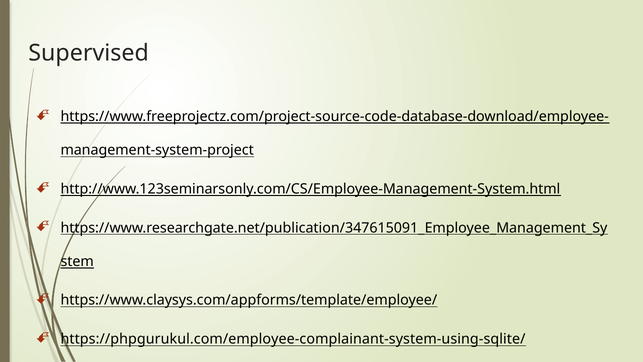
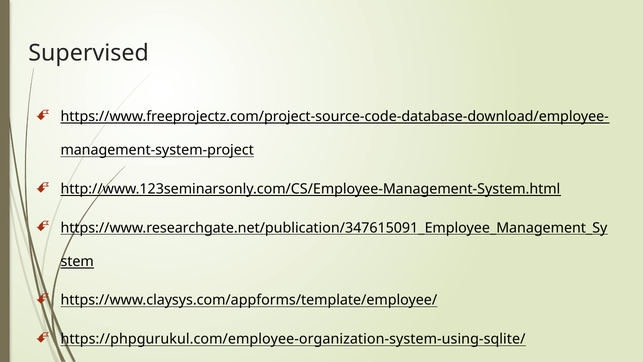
https://phpgurukul.com/employee-complainant-system-using-sqlite/: https://phpgurukul.com/employee-complainant-system-using-sqlite/ -> https://phpgurukul.com/employee-organization-system-using-sqlite/
